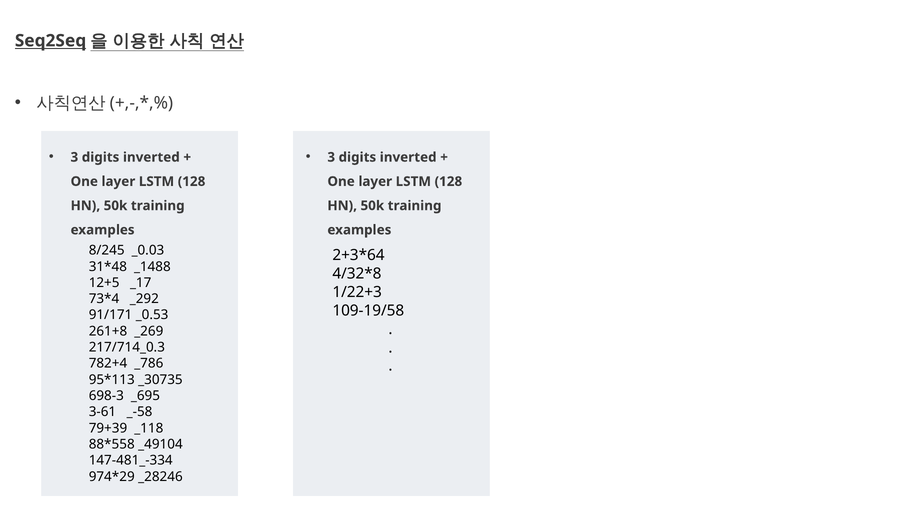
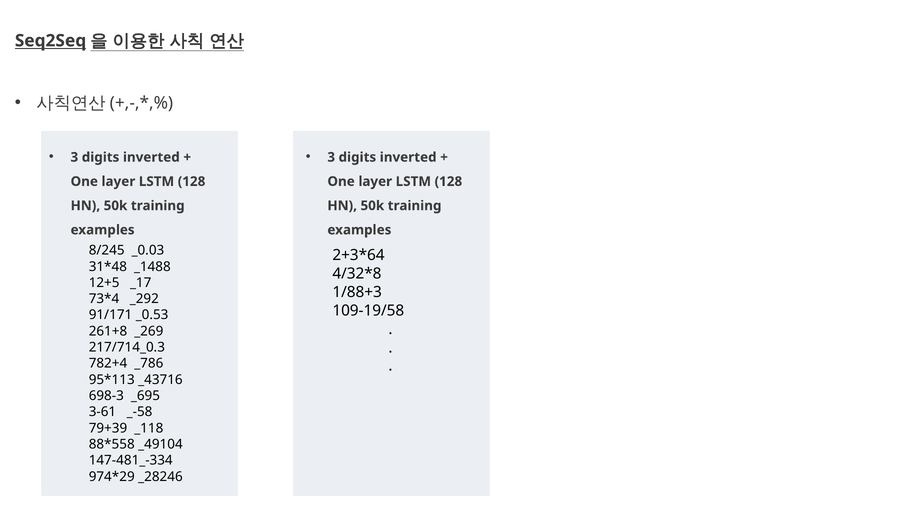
1/22+3: 1/22+3 -> 1/88+3
_30735: _30735 -> _43716
